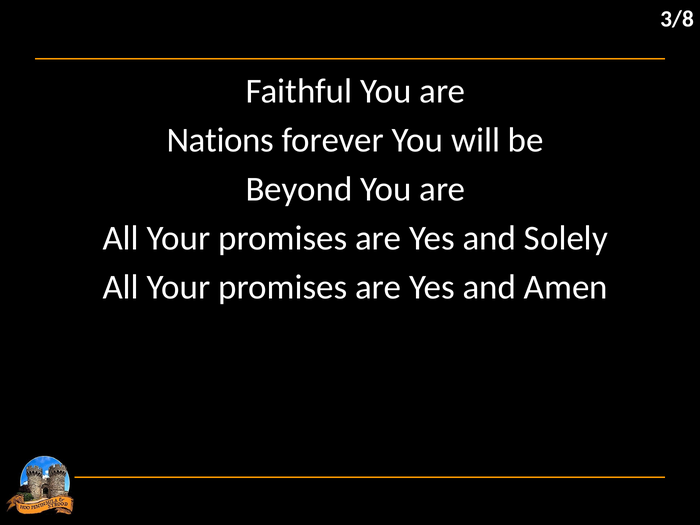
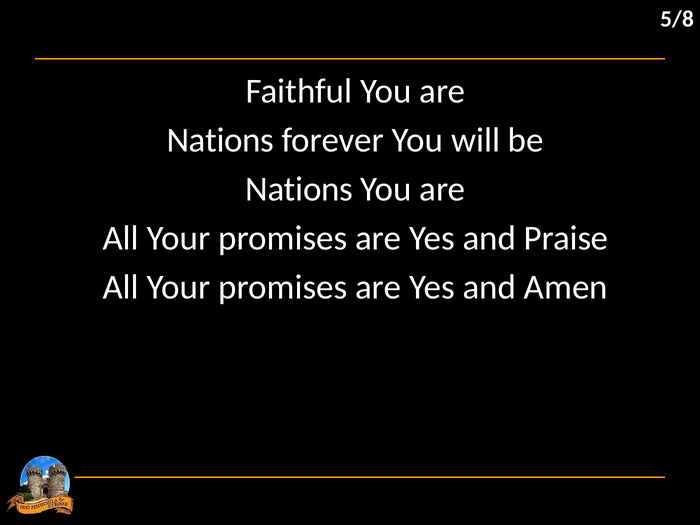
3/8: 3/8 -> 5/8
Beyond at (299, 189): Beyond -> Nations
Solely: Solely -> Praise
